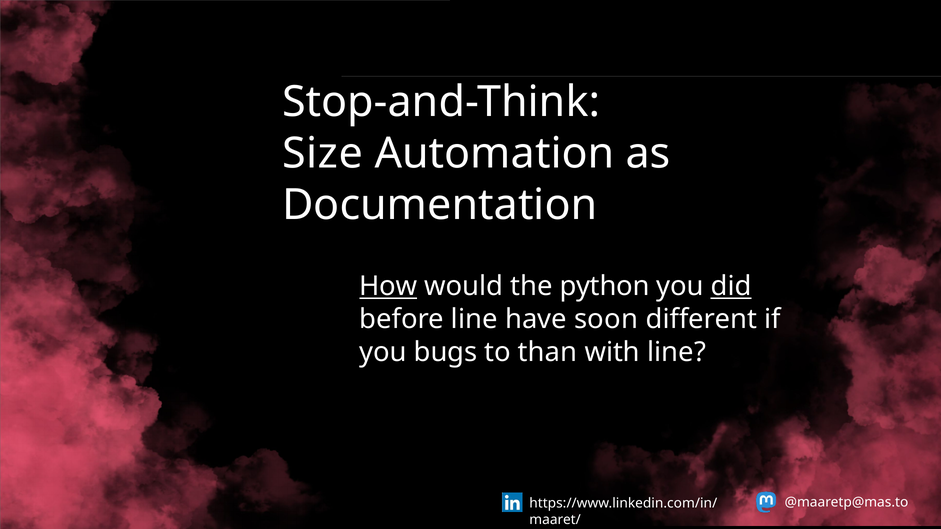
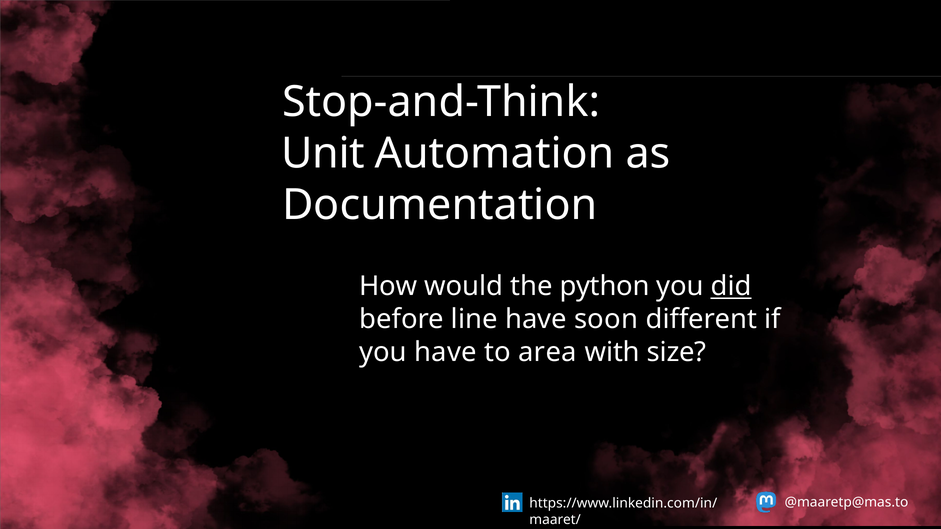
Size: Size -> Unit
How underline: present -> none
you bugs: bugs -> have
than: than -> area
with line: line -> size
